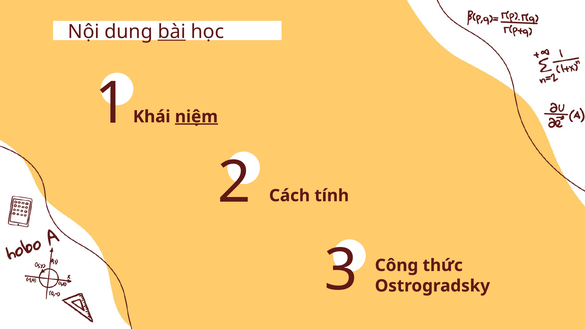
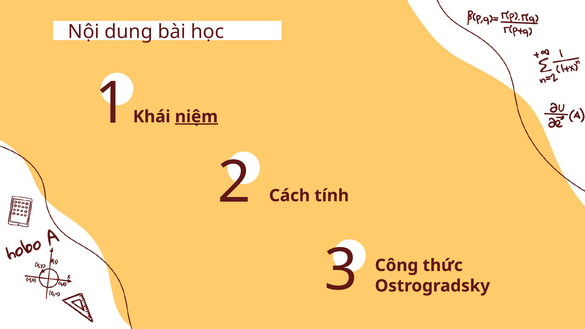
bài underline: present -> none
